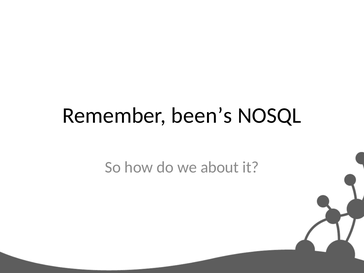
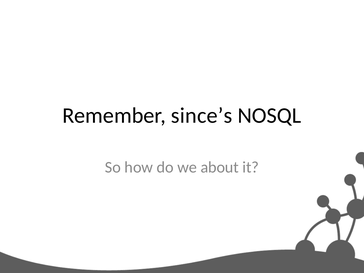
been’s: been’s -> since’s
